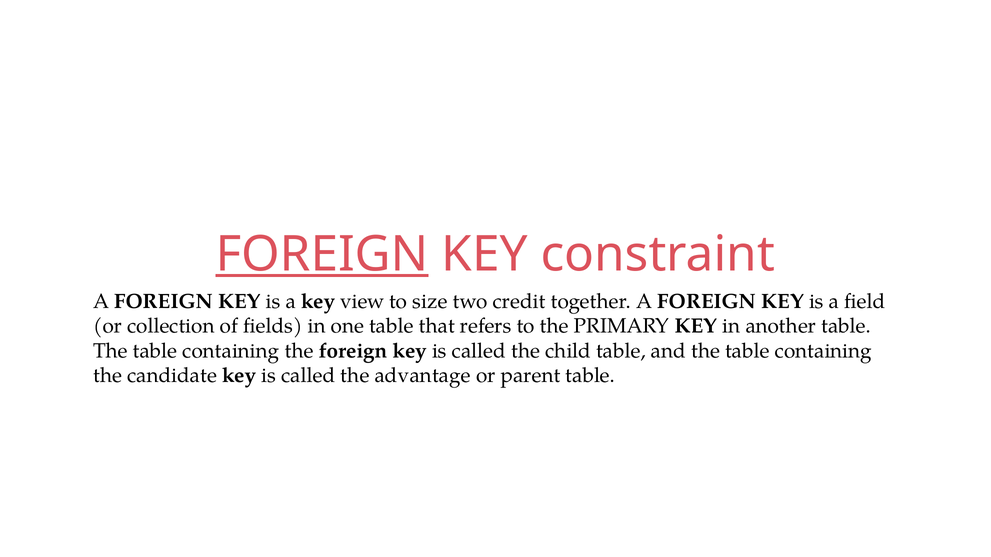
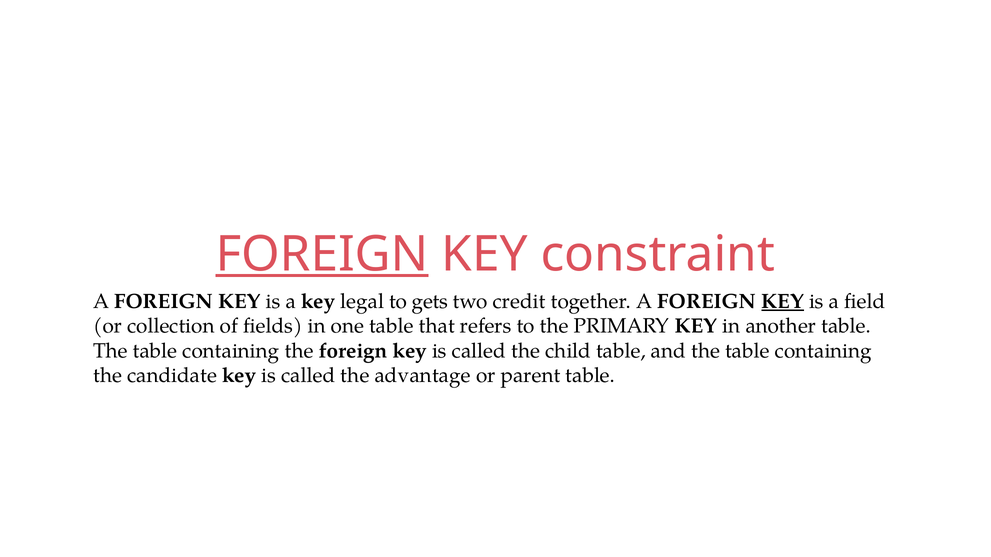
view: view -> legal
size: size -> gets
KEY at (783, 302) underline: none -> present
